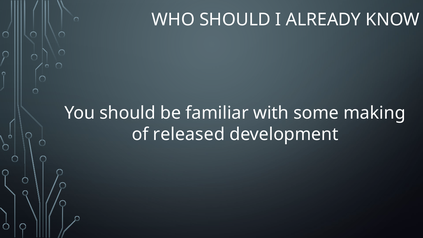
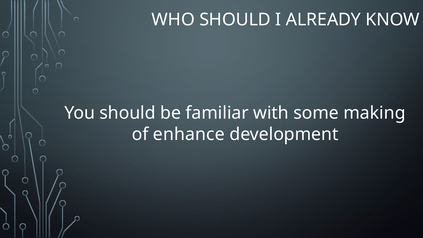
released: released -> enhance
